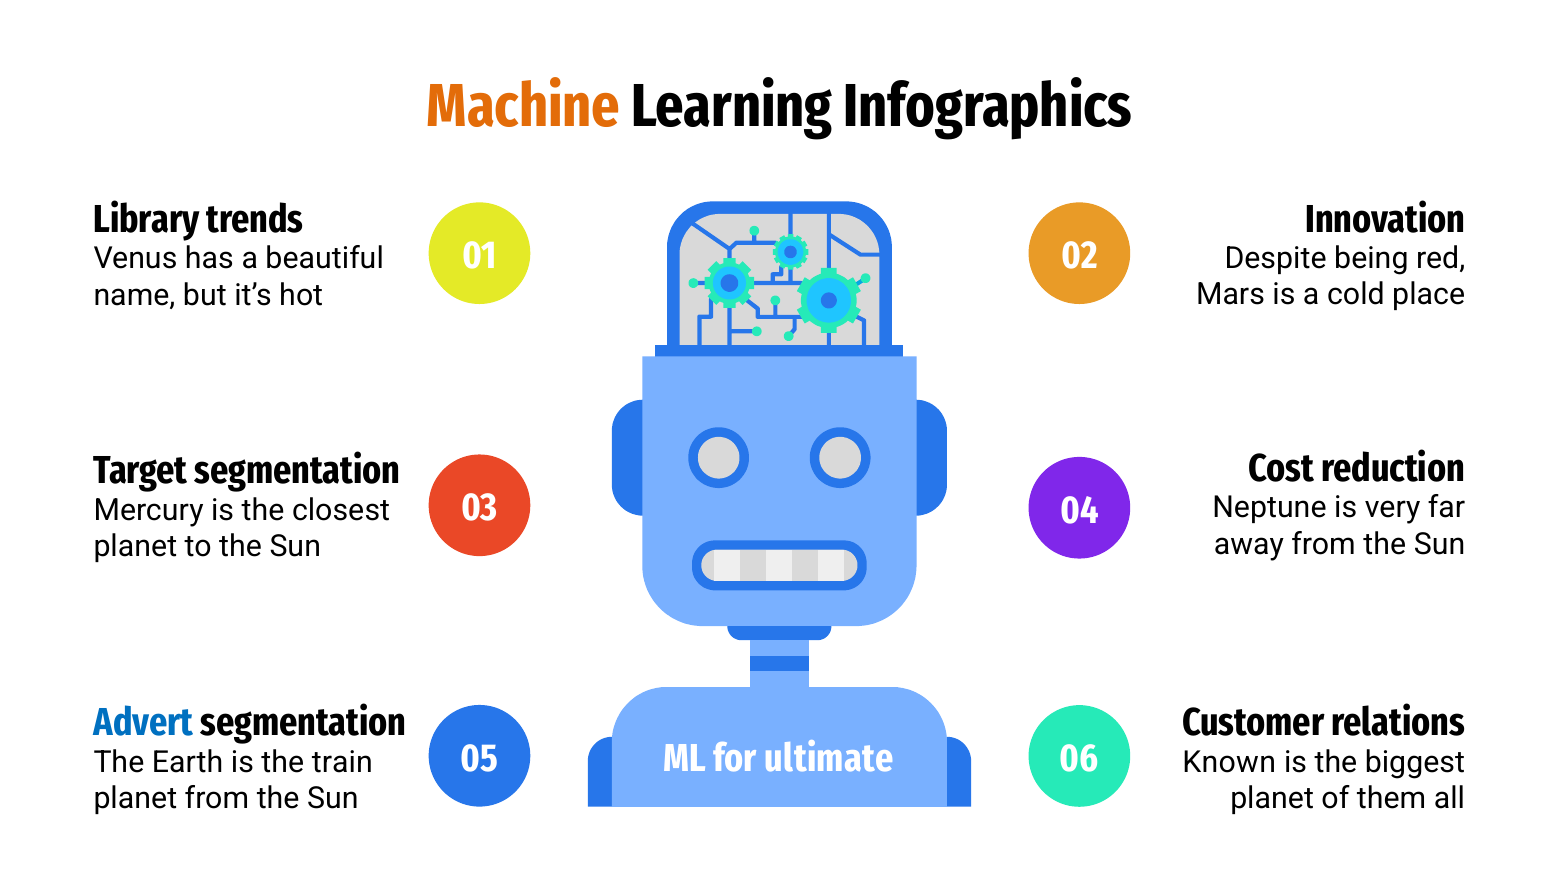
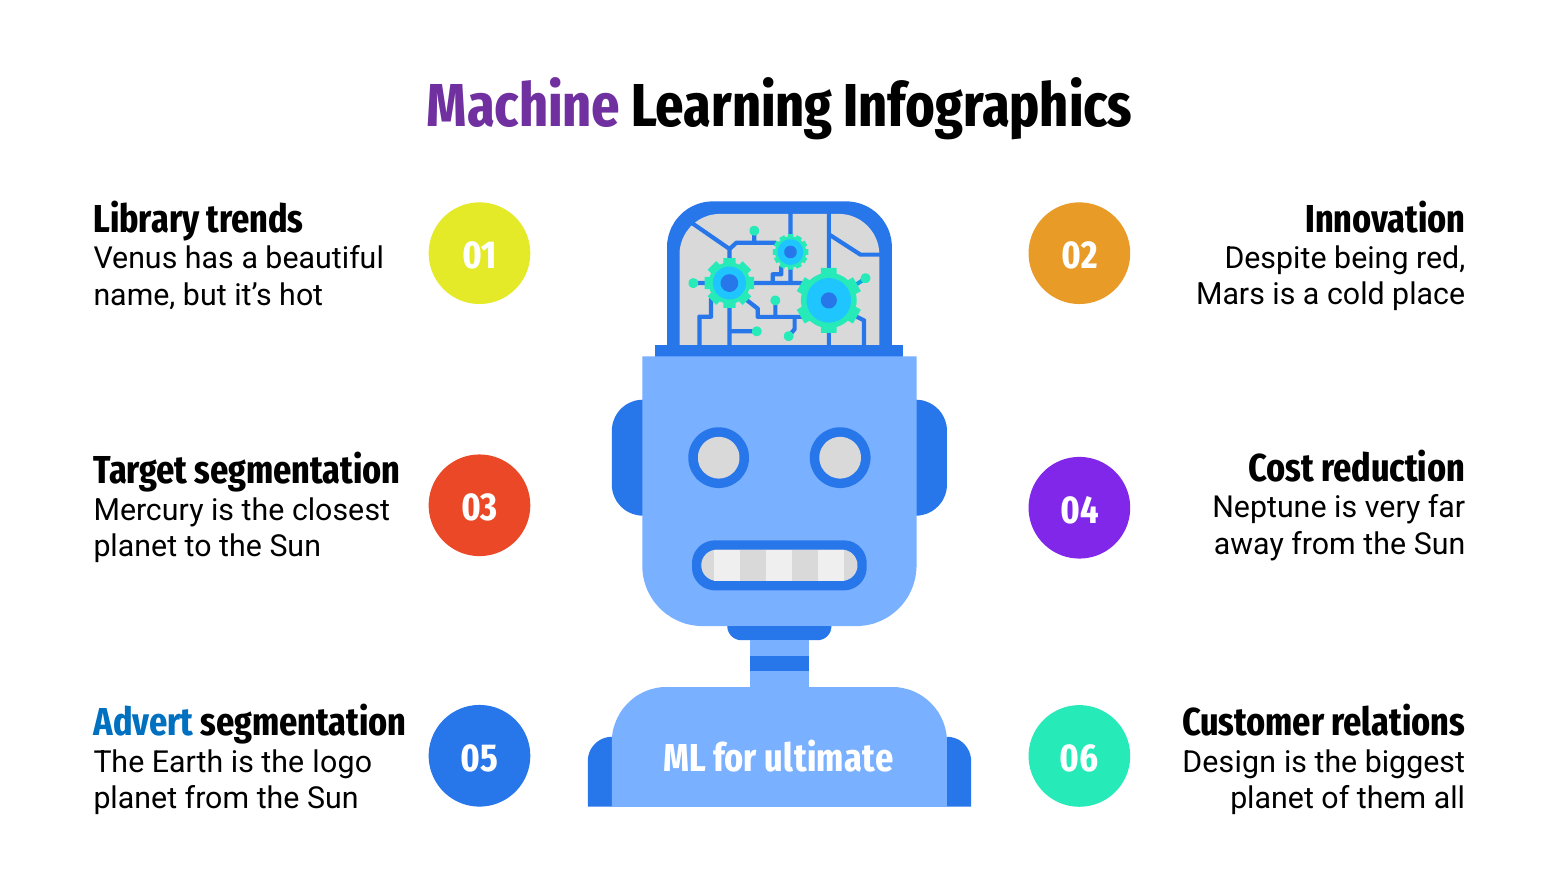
Machine colour: orange -> purple
train: train -> logo
Known: Known -> Design
